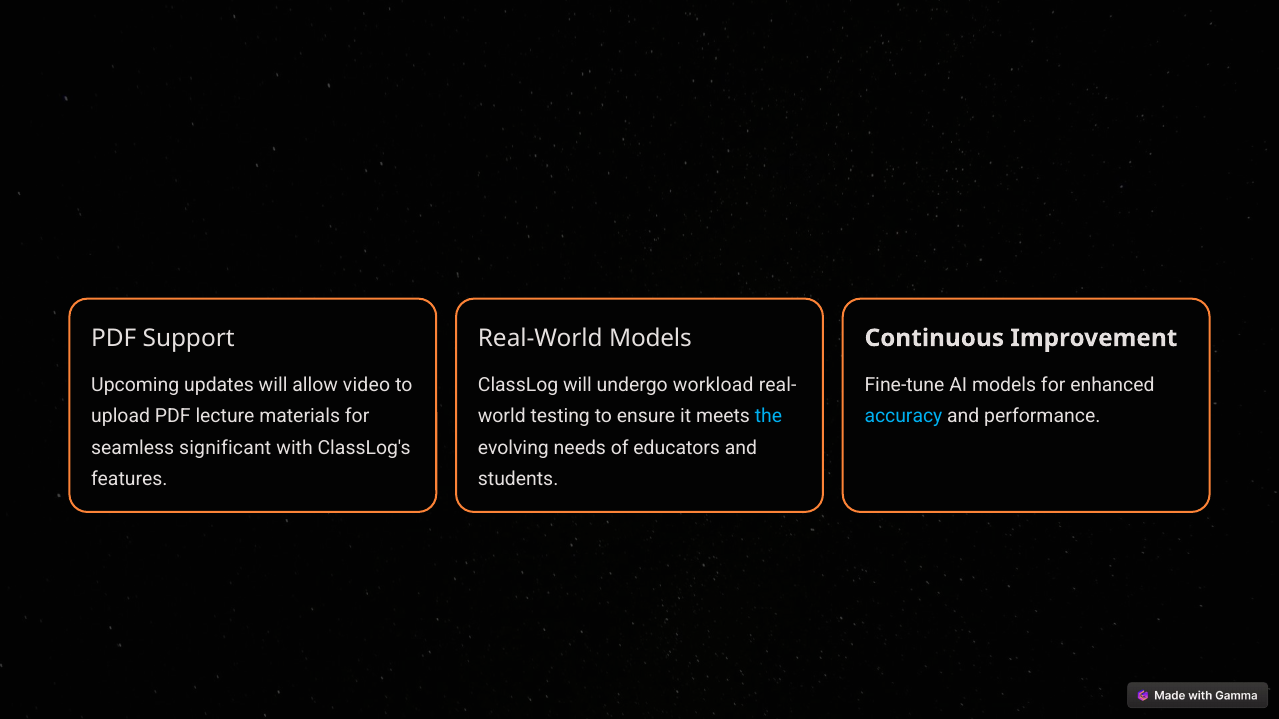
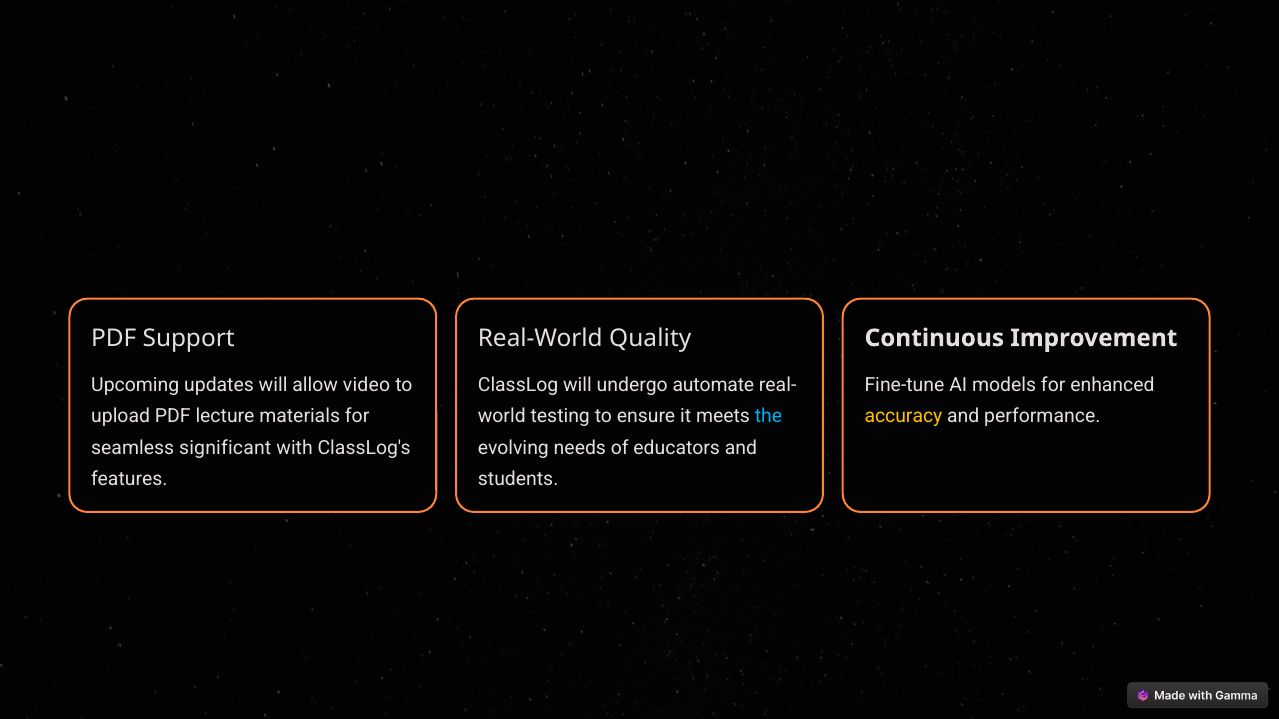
Real-World Models: Models -> Quality
workload: workload -> automate
accuracy colour: light blue -> yellow
